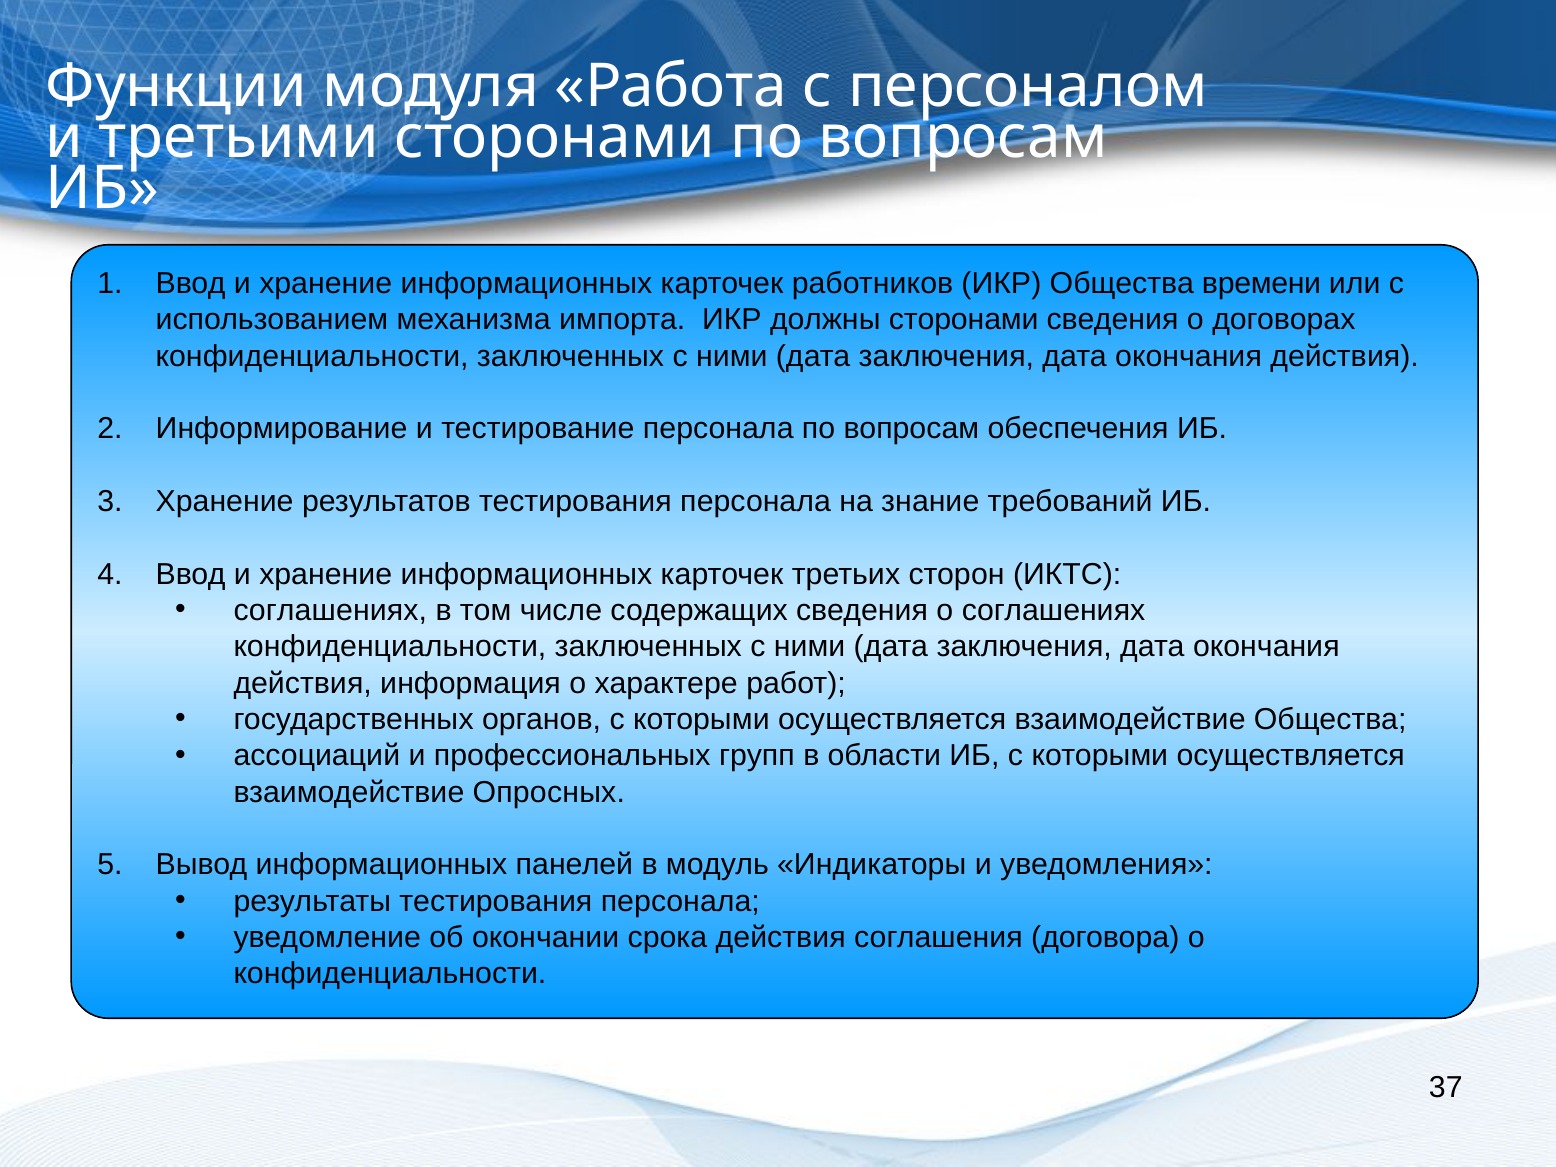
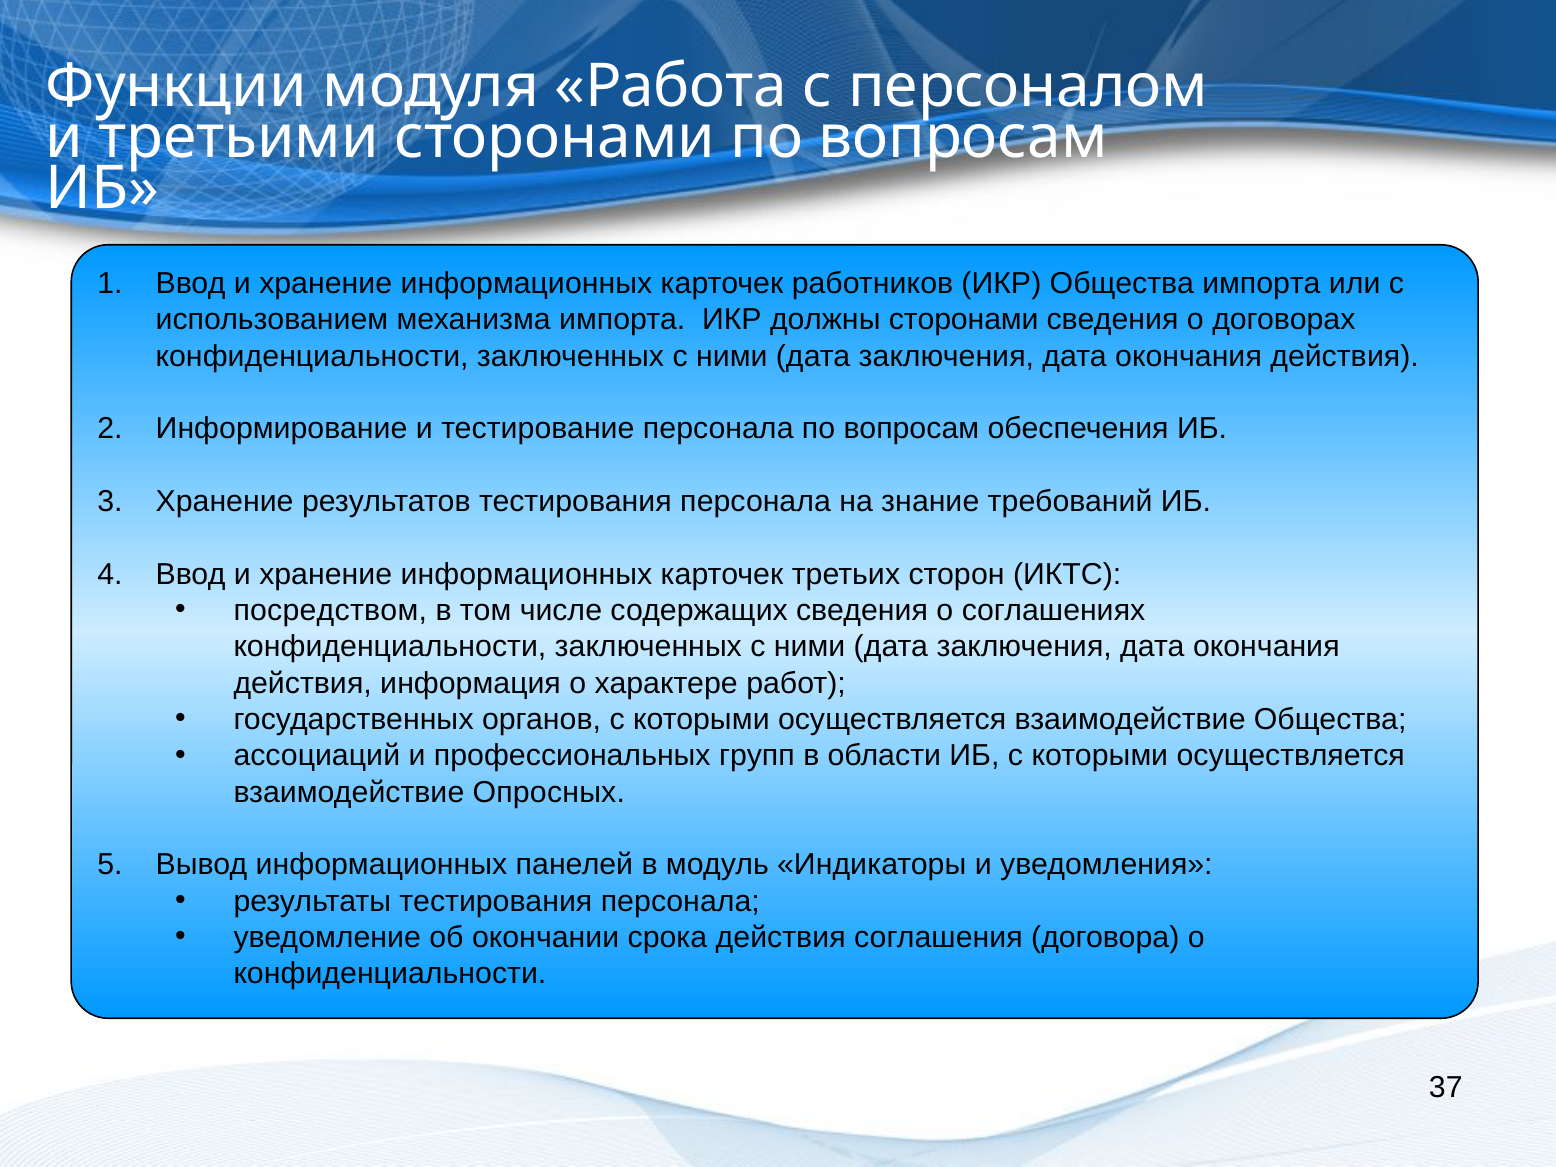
Общества времени: времени -> импорта
соглашениях at (330, 610): соглашениях -> посредством
